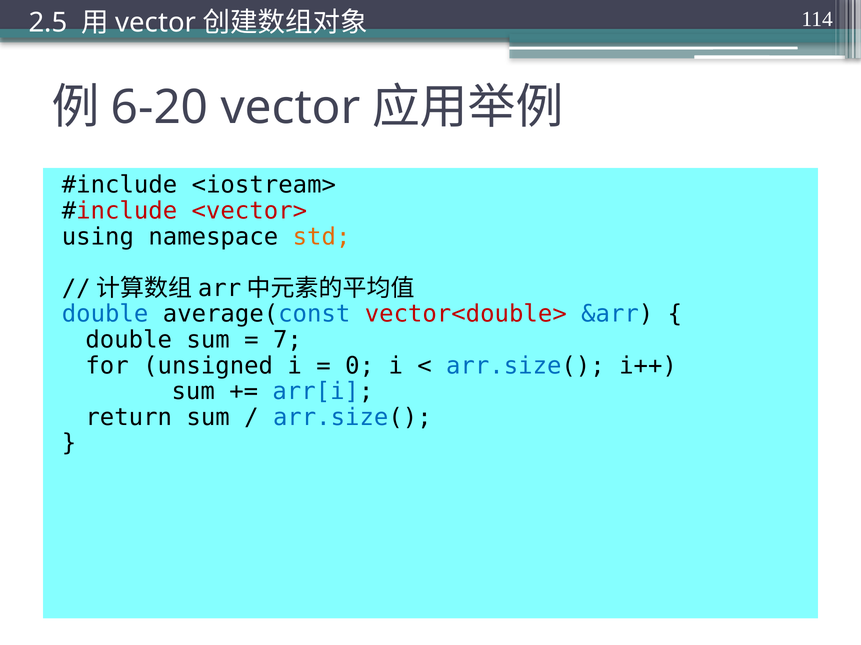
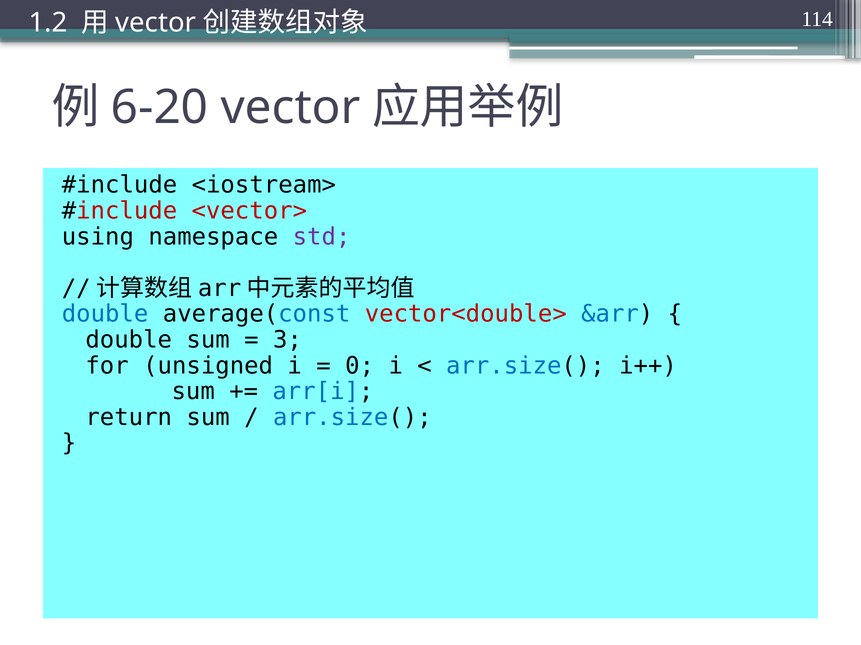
2.5: 2.5 -> 1.2
std colour: orange -> purple
7: 7 -> 3
